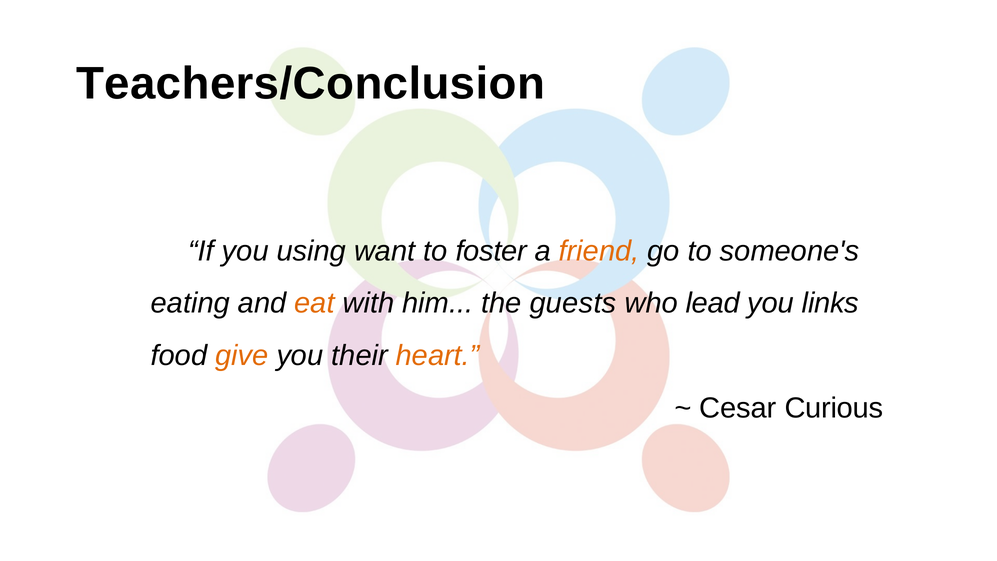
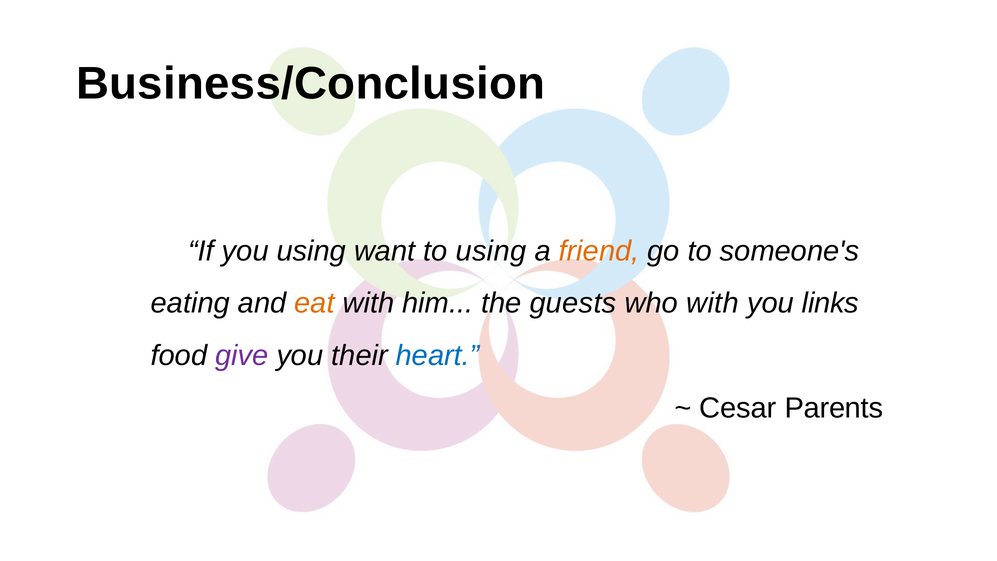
Teachers/Conclusion: Teachers/Conclusion -> Business/Conclusion
to foster: foster -> using
who lead: lead -> with
give colour: orange -> purple
heart colour: orange -> blue
Curious: Curious -> Parents
